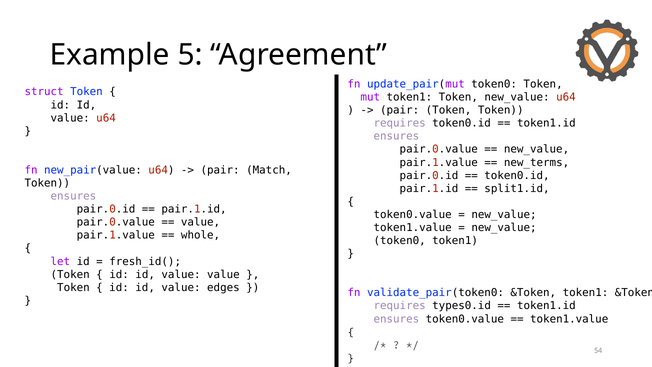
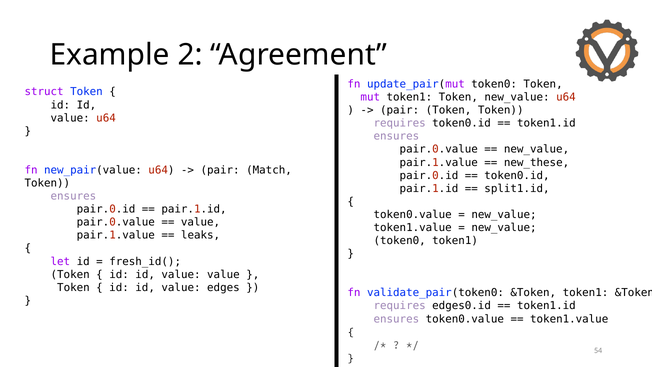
5: 5 -> 2
new_terms: new_terms -> new_these
whole: whole -> leaks
types0.id: types0.id -> edges0.id
